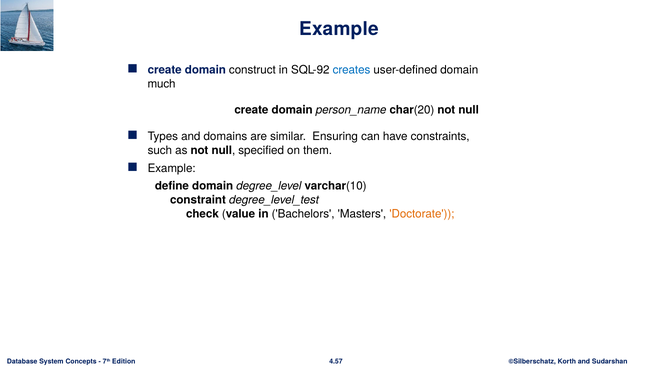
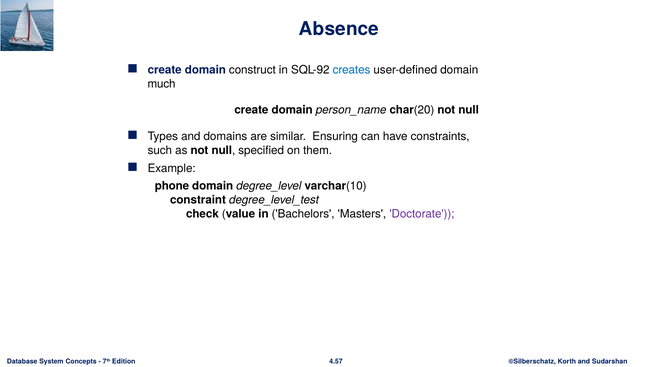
Example at (339, 29): Example -> Absence
define: define -> phone
Doctorate colour: orange -> purple
